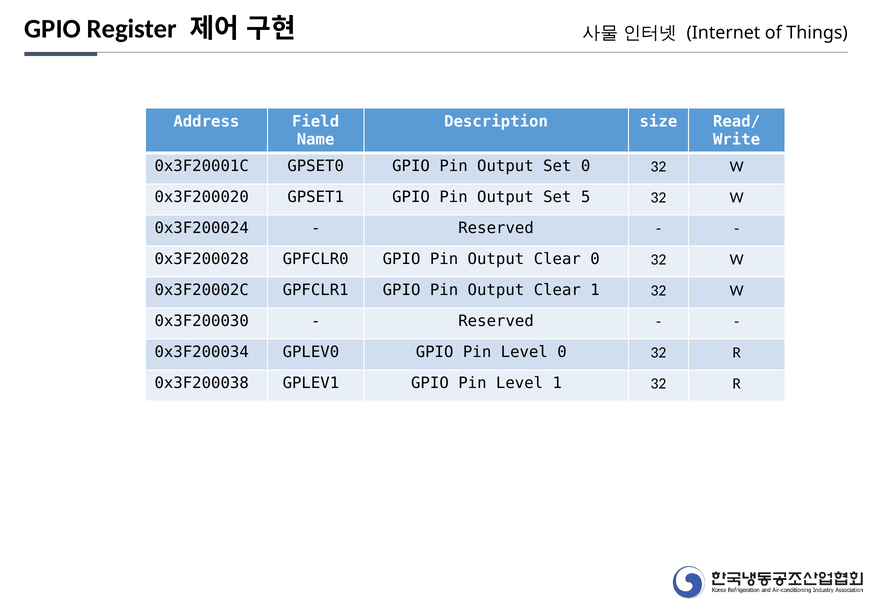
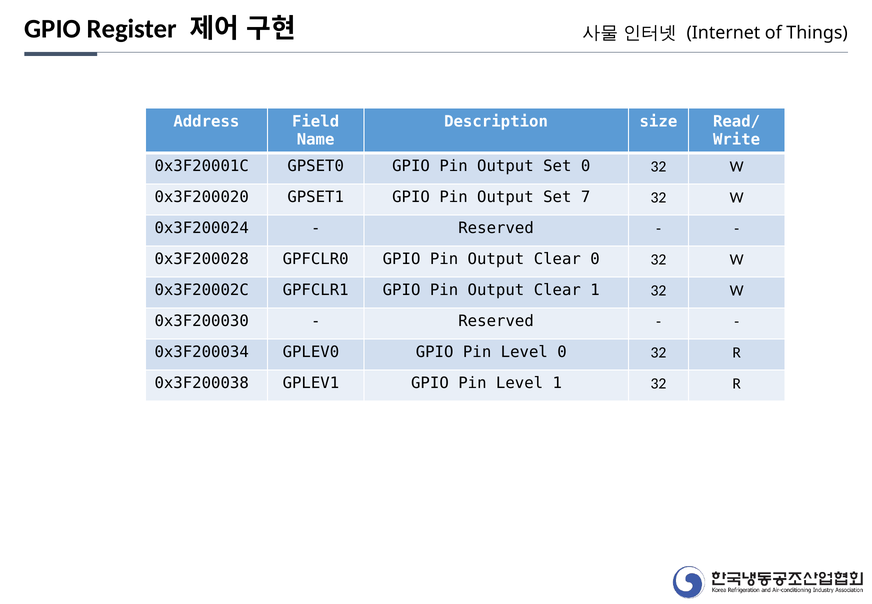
5: 5 -> 7
